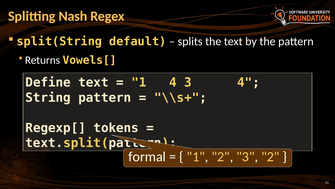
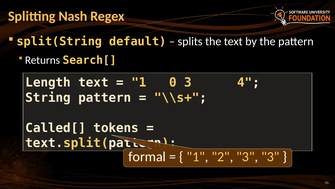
Vowels[: Vowels[ -> Search[
Define: Define -> Length
1 4: 4 -> 0
Regexp[: Regexp[ -> Called[
3 2: 2 -> 3
